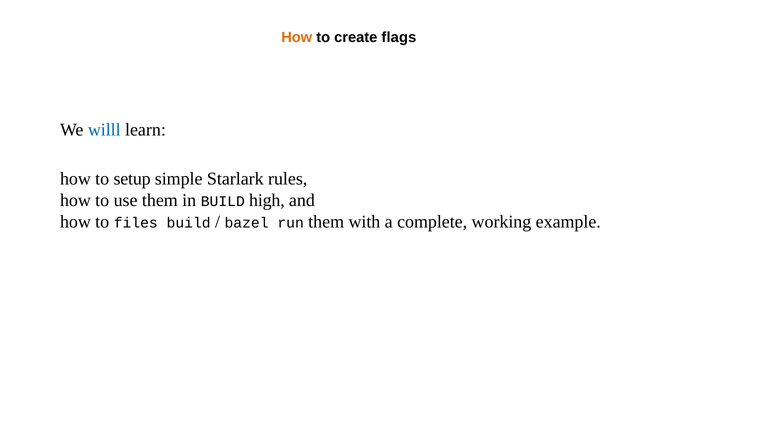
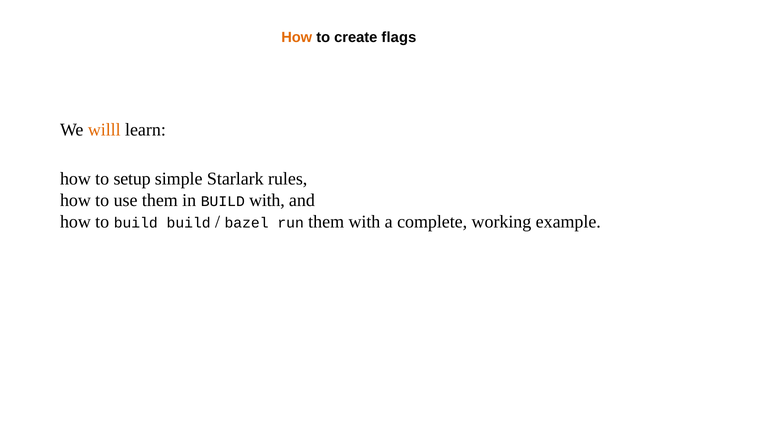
willl colour: blue -> orange
BUILD high: high -> with
to files: files -> build
